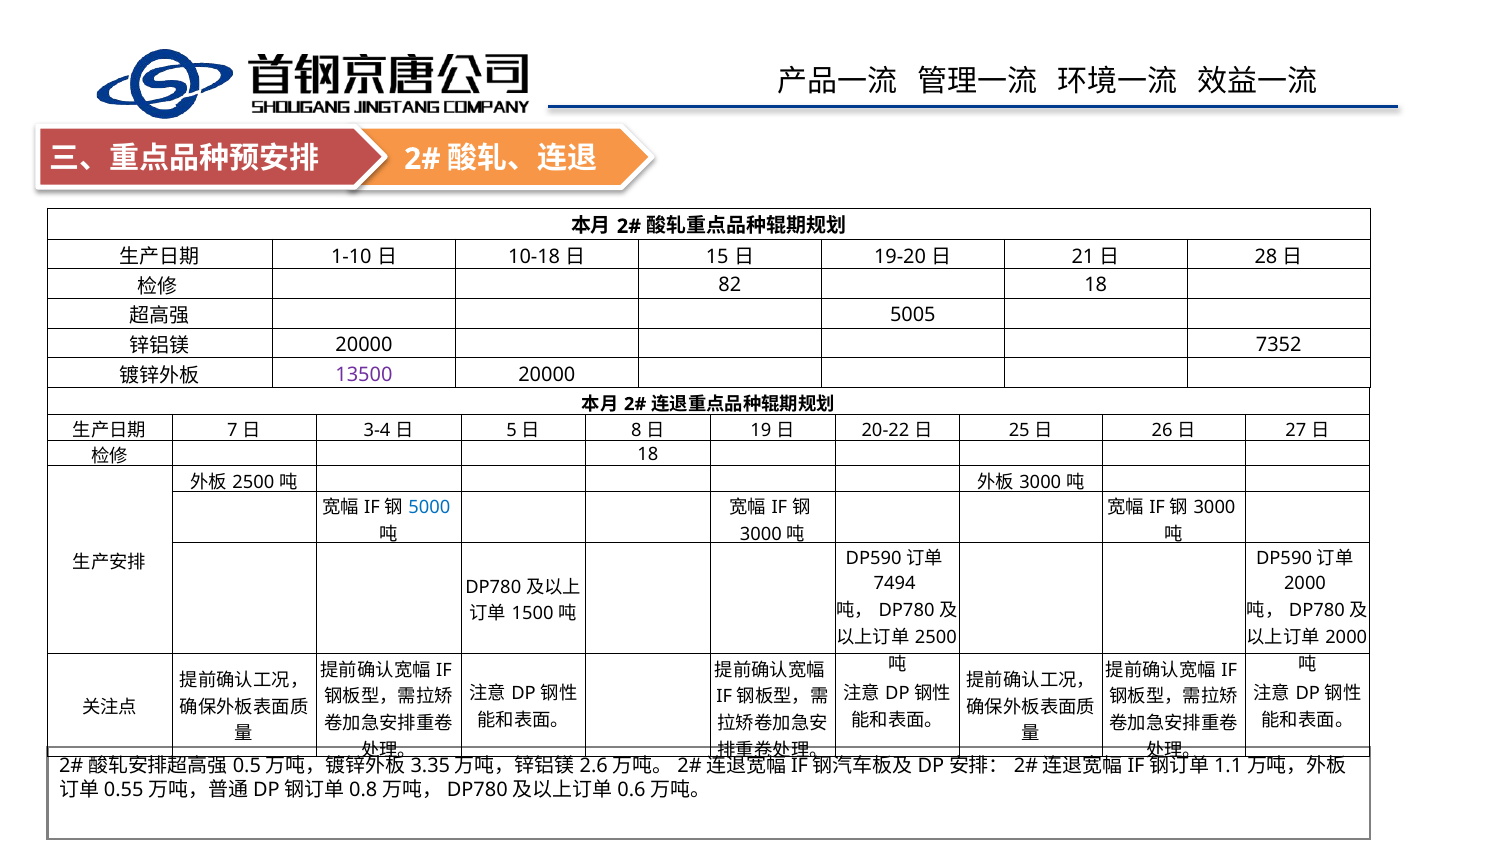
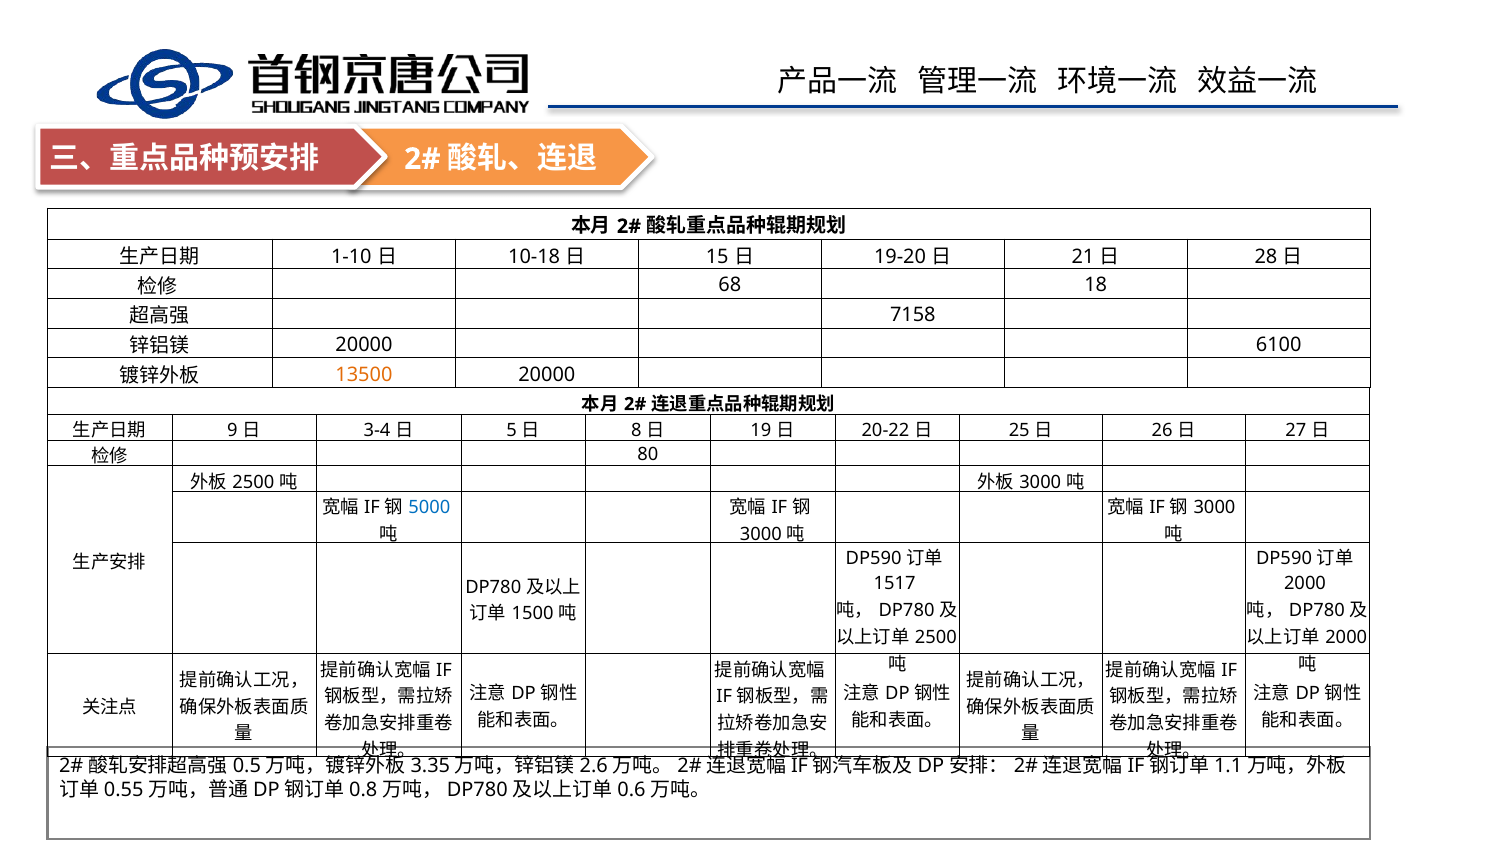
82: 82 -> 68
5005: 5005 -> 7158
7352: 7352 -> 6100
13500 colour: purple -> orange
7: 7 -> 9
18 at (648, 454): 18 -> 80
7494: 7494 -> 1517
